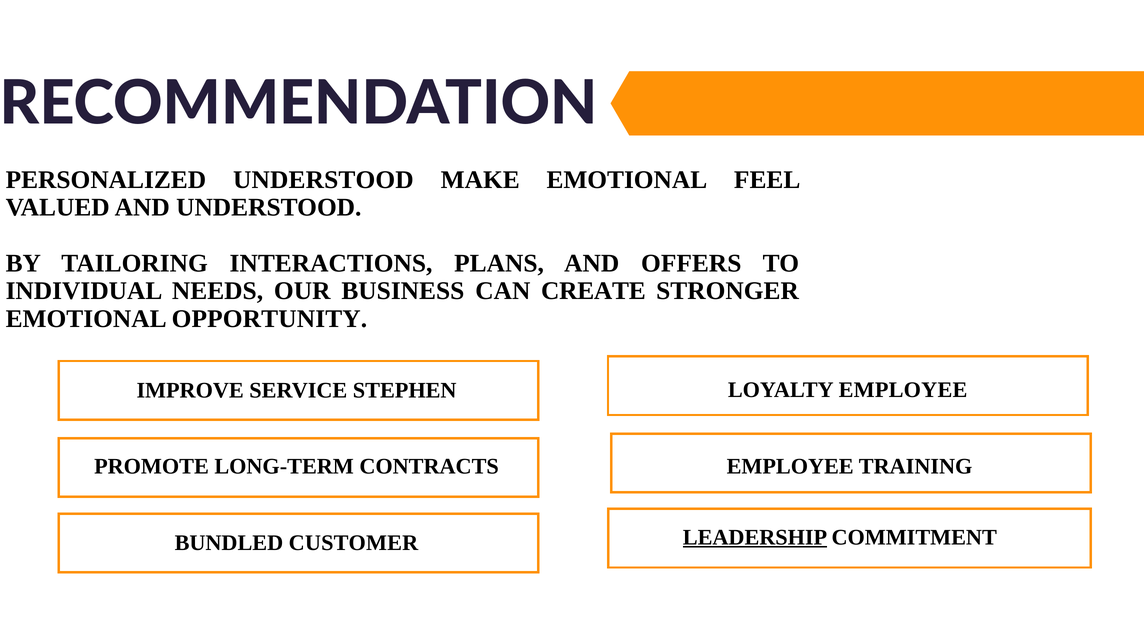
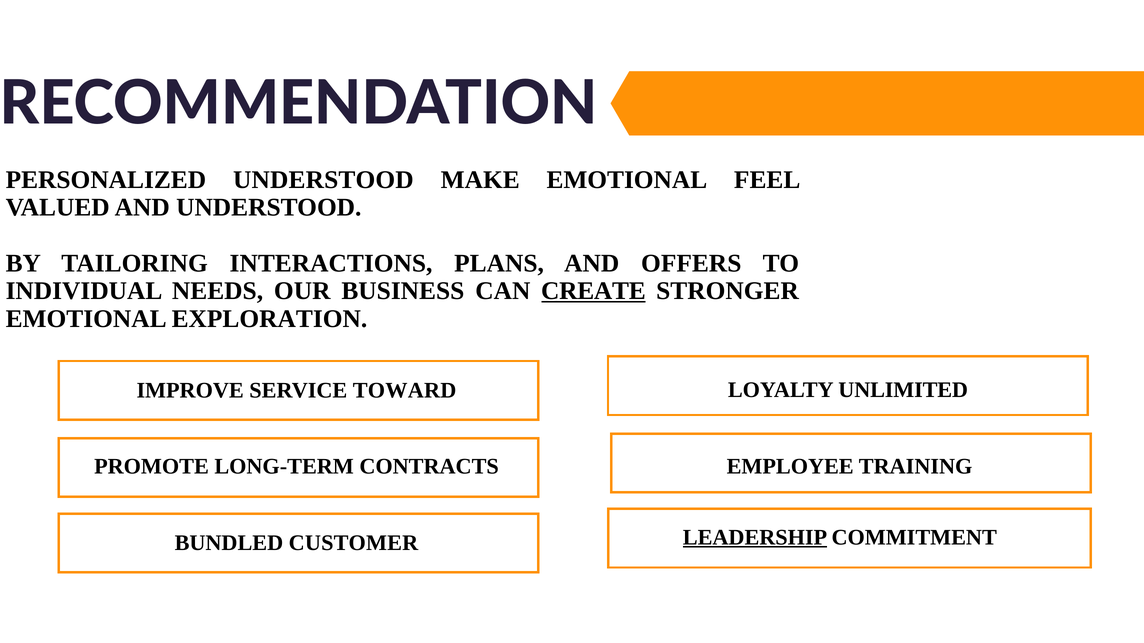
CREATE underline: none -> present
OPPORTUNITY: OPPORTUNITY -> EXPLORATION
LOYALTY EMPLOYEE: EMPLOYEE -> UNLIMITED
STEPHEN: STEPHEN -> TOWARD
